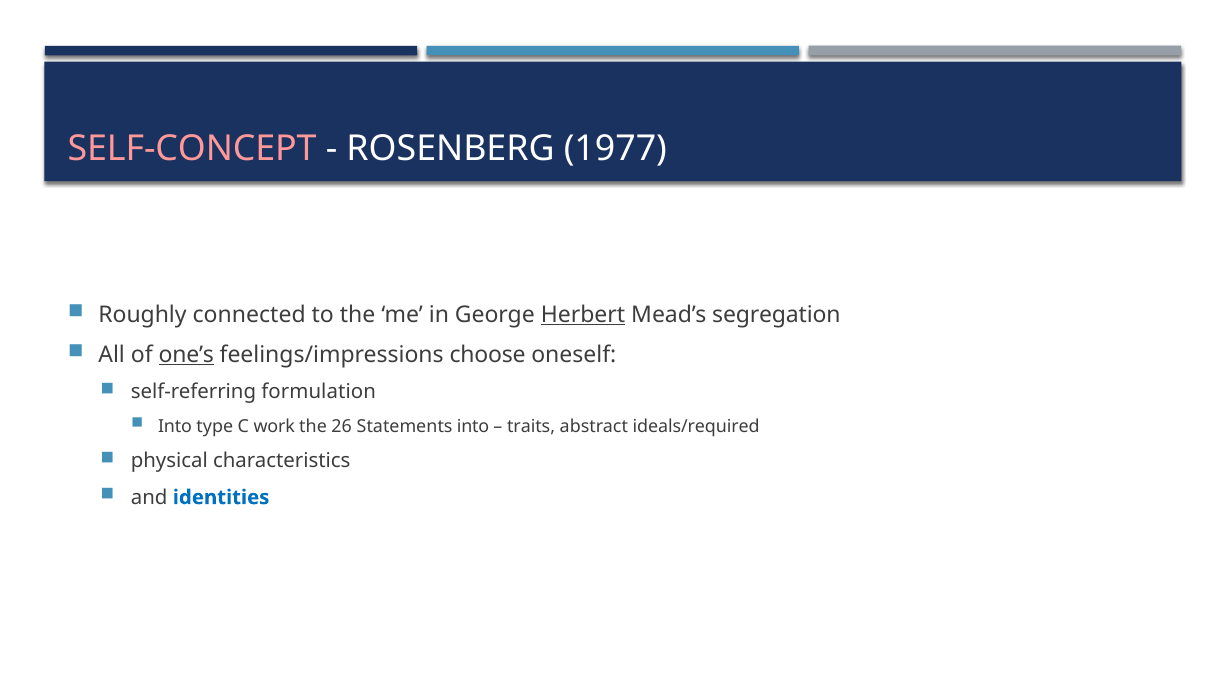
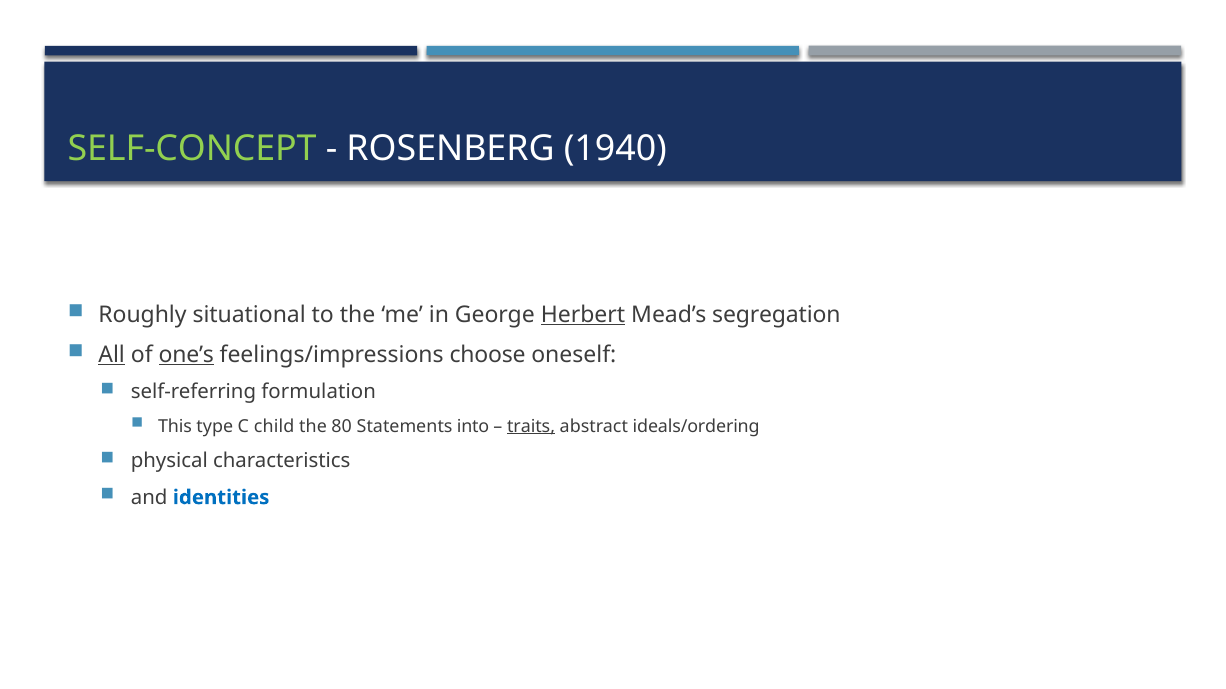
SELF-CONCEPT colour: pink -> light green
1977: 1977 -> 1940
connected: connected -> situational
All underline: none -> present
Into at (175, 427): Into -> This
work: work -> child
26: 26 -> 80
traits underline: none -> present
ideals/required: ideals/required -> ideals/ordering
